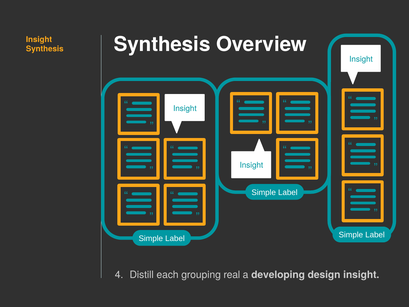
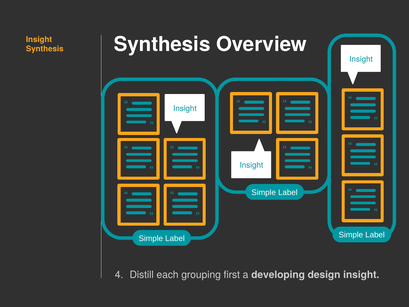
real: real -> first
